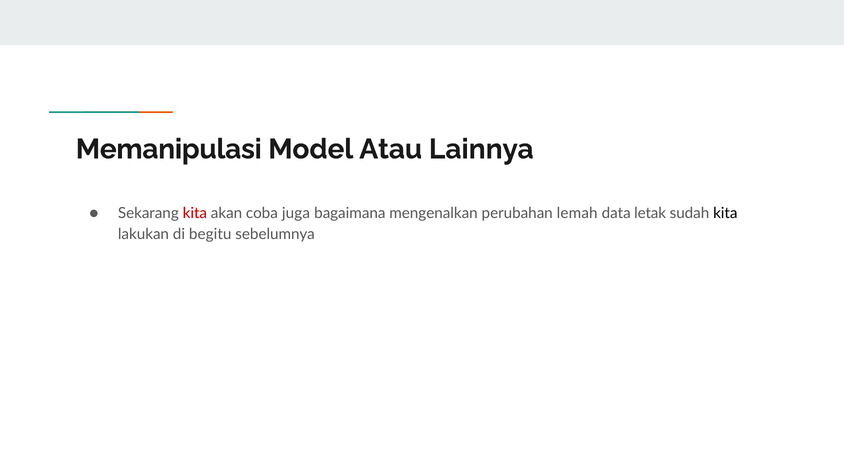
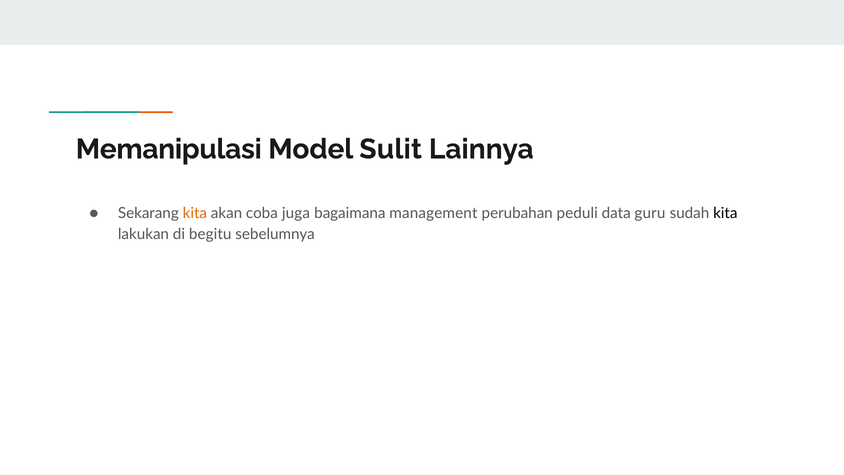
Atau: Atau -> Sulit
kita at (195, 213) colour: red -> orange
mengenalkan: mengenalkan -> management
lemah: lemah -> peduli
letak: letak -> guru
